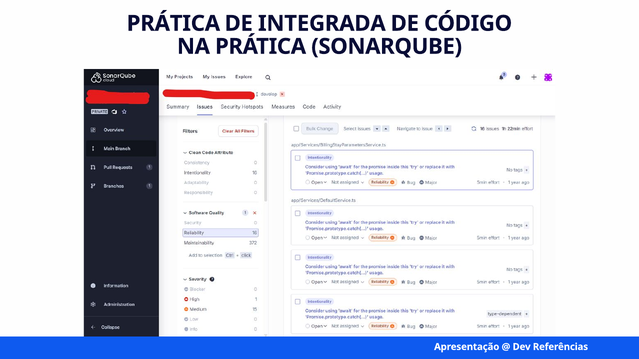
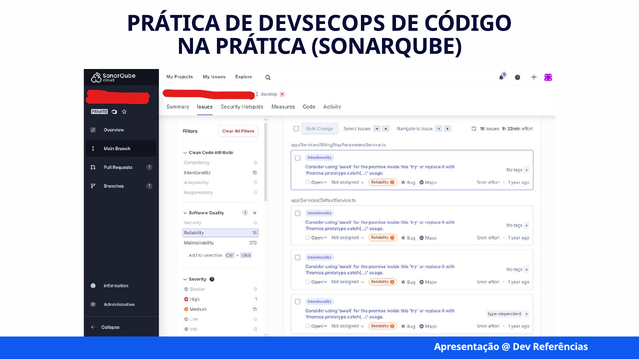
INTEGRADA: INTEGRADA -> DEVSECOPS
